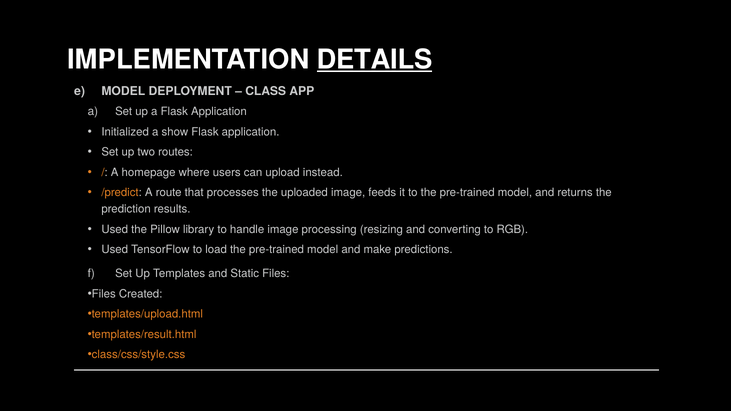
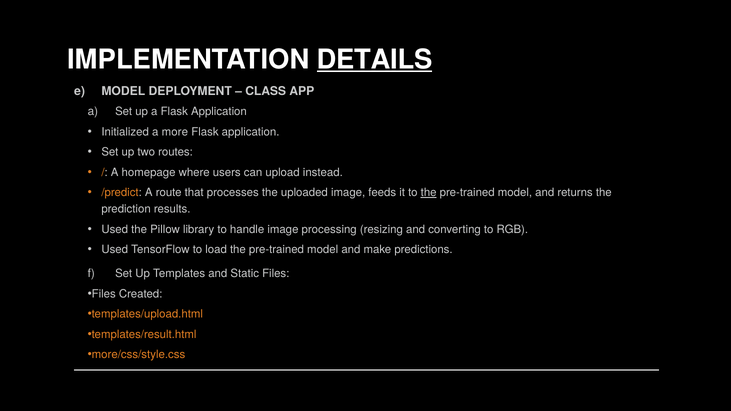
show: show -> more
the at (429, 193) underline: none -> present
class/css/style.css: class/css/style.css -> more/css/style.css
